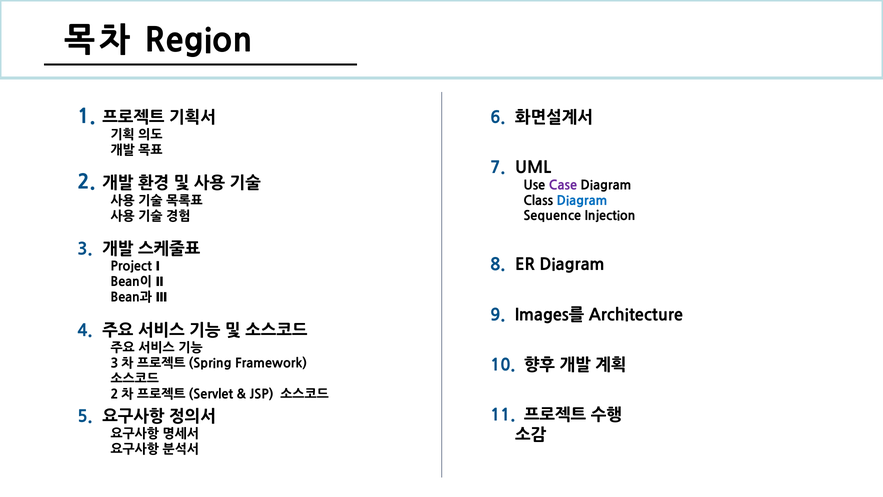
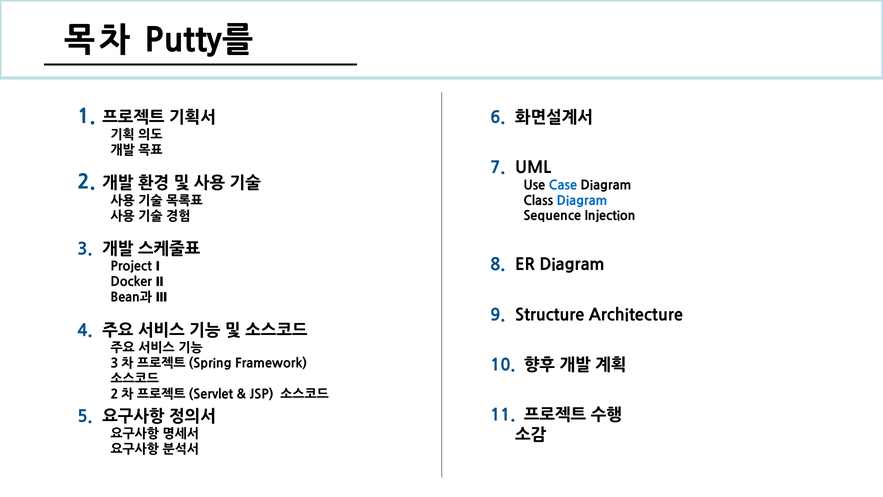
Region: Region -> Putty를
Case colour: purple -> blue
Bean이: Bean이 -> Docker
Images를: Images를 -> Structure
